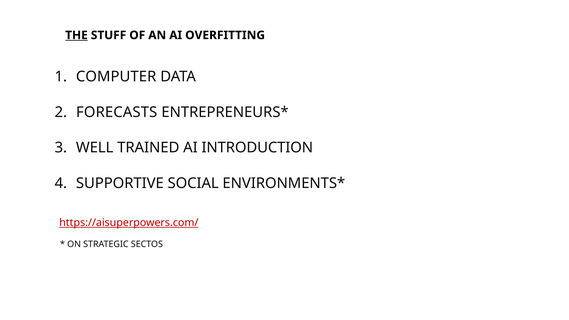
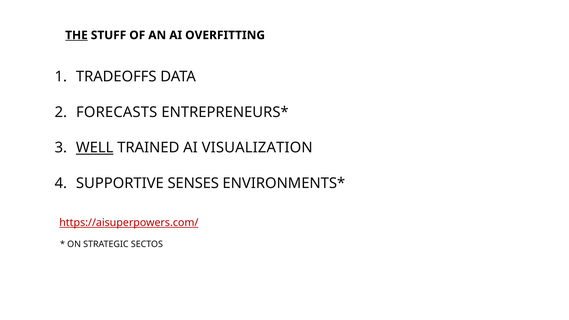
COMPUTER: COMPUTER -> TRADEOFFS
WELL underline: none -> present
INTRODUCTION: INTRODUCTION -> VISUALIZATION
SOCIAL: SOCIAL -> SENSES
